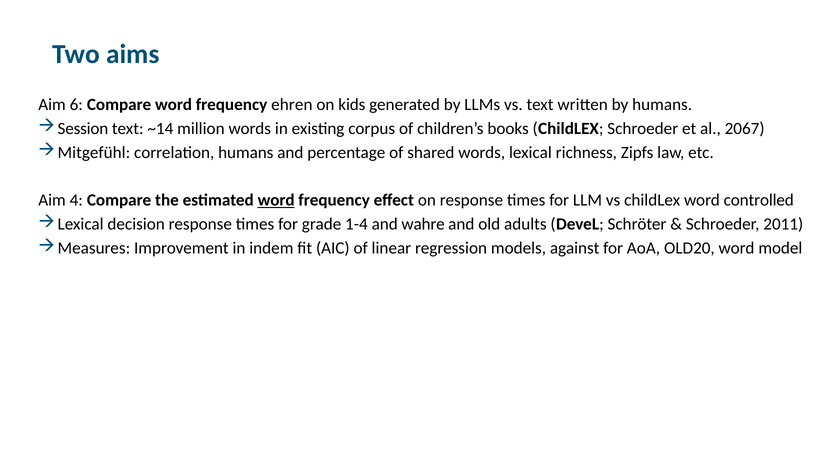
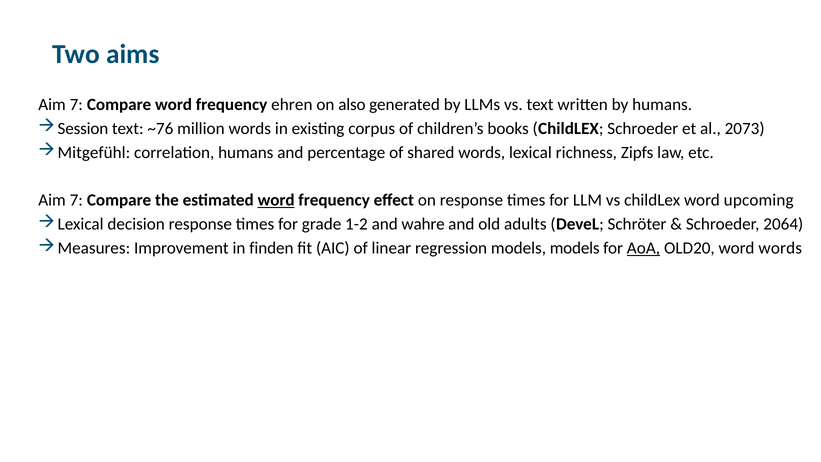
6 at (76, 104): 6 -> 7
kids: kids -> also
~14: ~14 -> ~76
2067: 2067 -> 2073
4 at (76, 200): 4 -> 7
controlled: controlled -> upcoming
1-4: 1-4 -> 1-2
2011: 2011 -> 2064
indem: indem -> finden
models against: against -> models
AoA underline: none -> present
word model: model -> words
